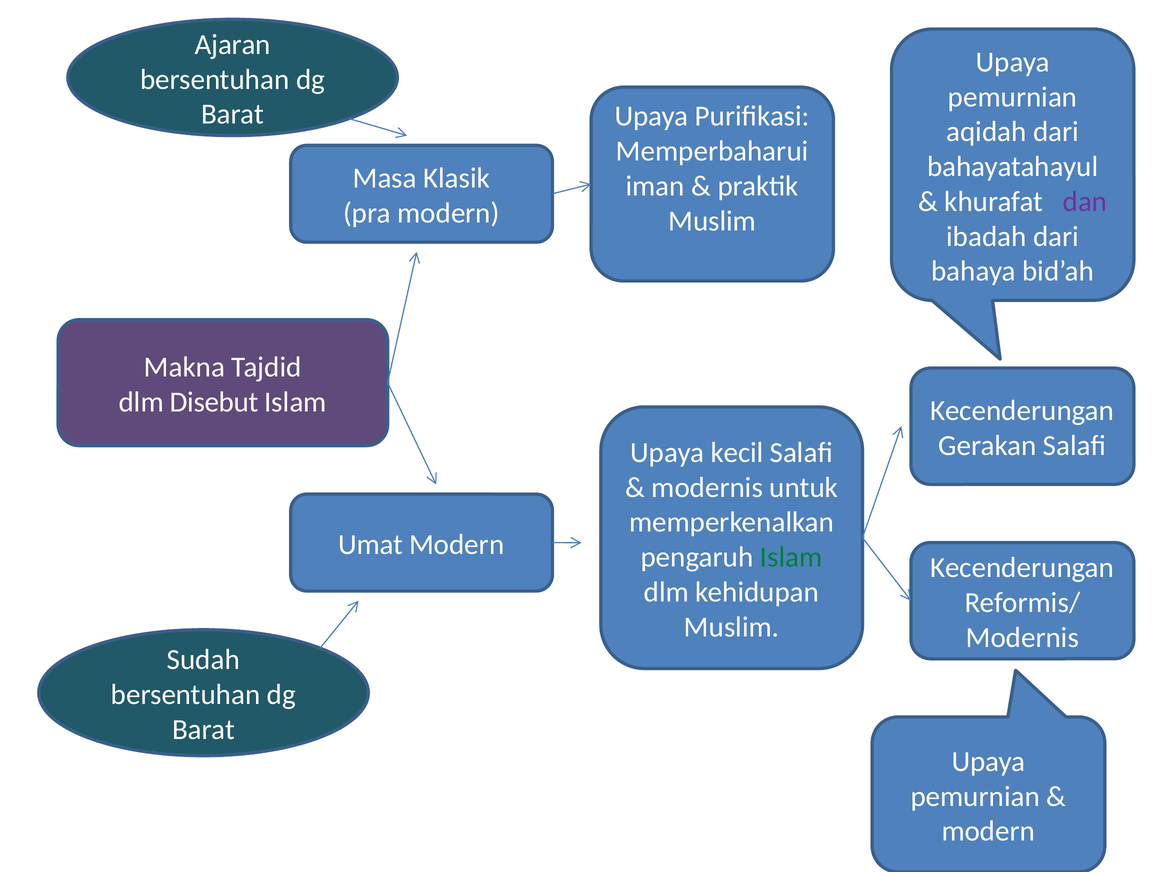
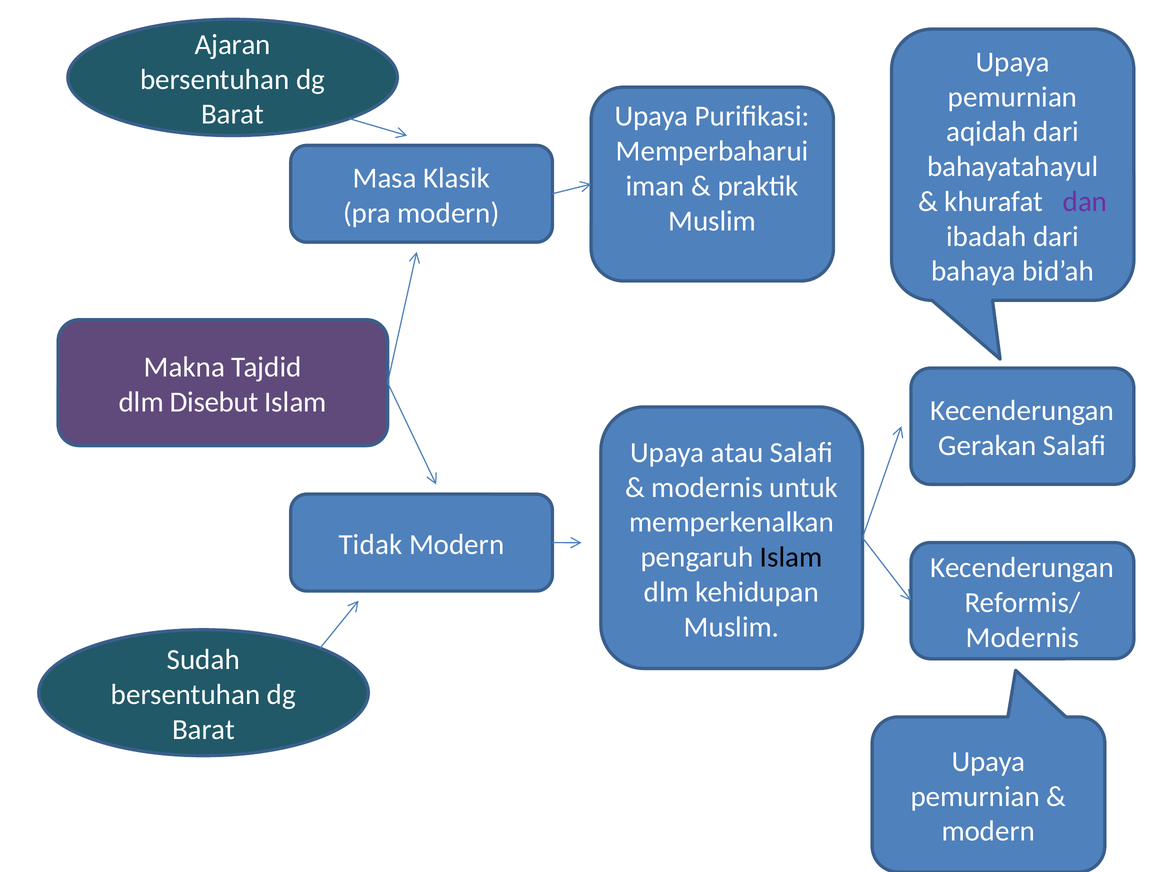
kecil: kecil -> atau
Umat: Umat -> Tidak
Islam at (791, 557) colour: green -> black
